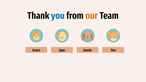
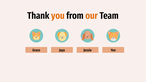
you colour: blue -> orange
